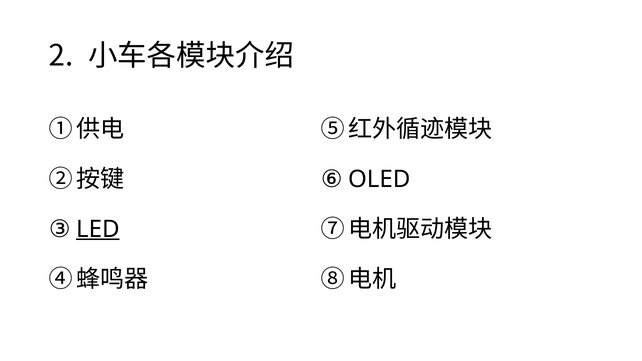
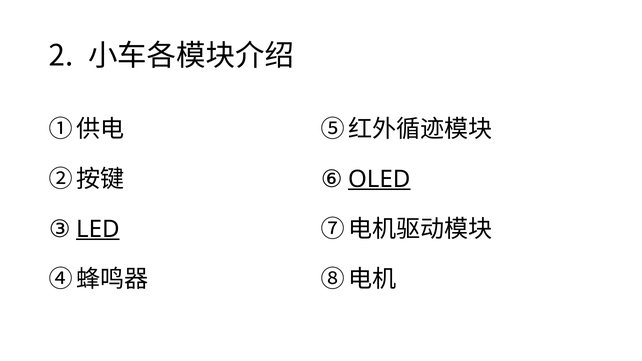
OLED underline: none -> present
